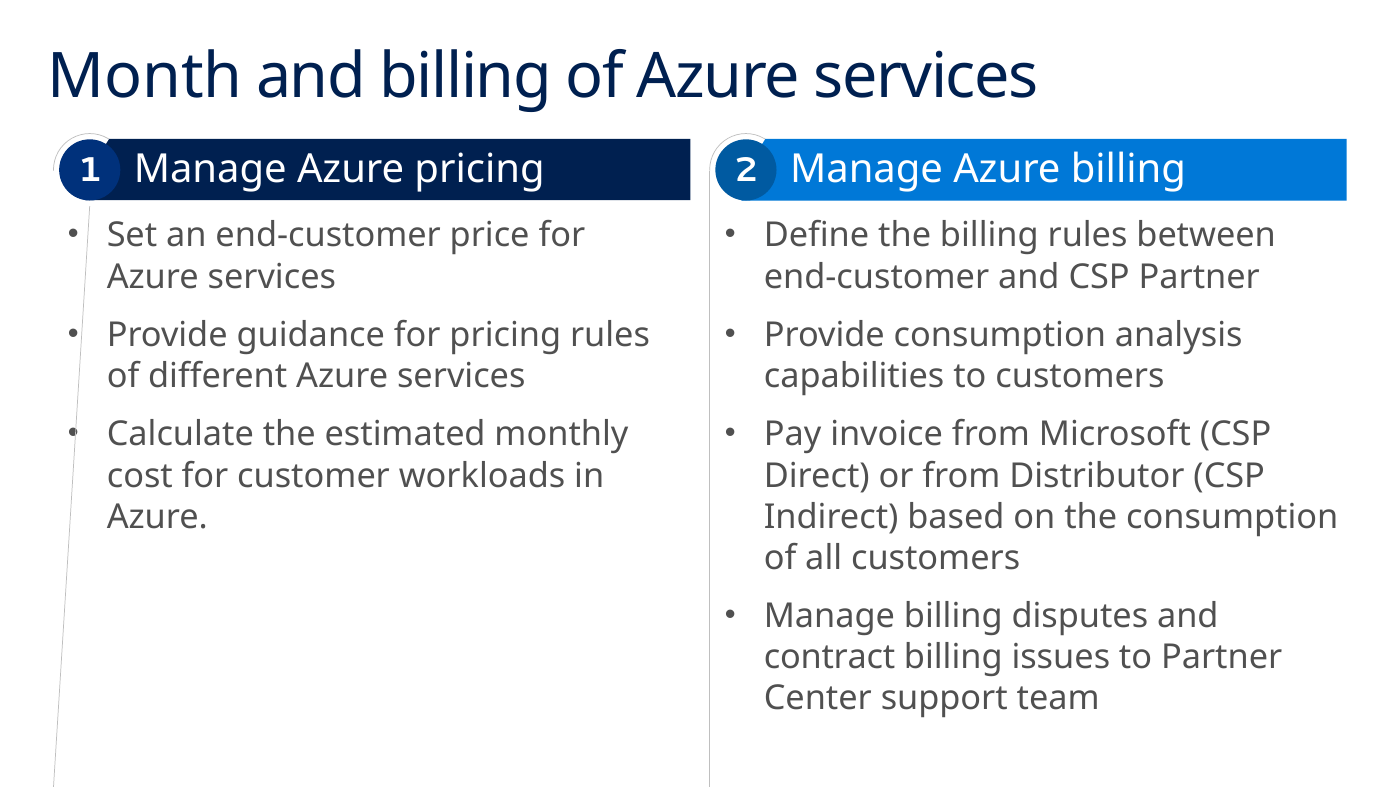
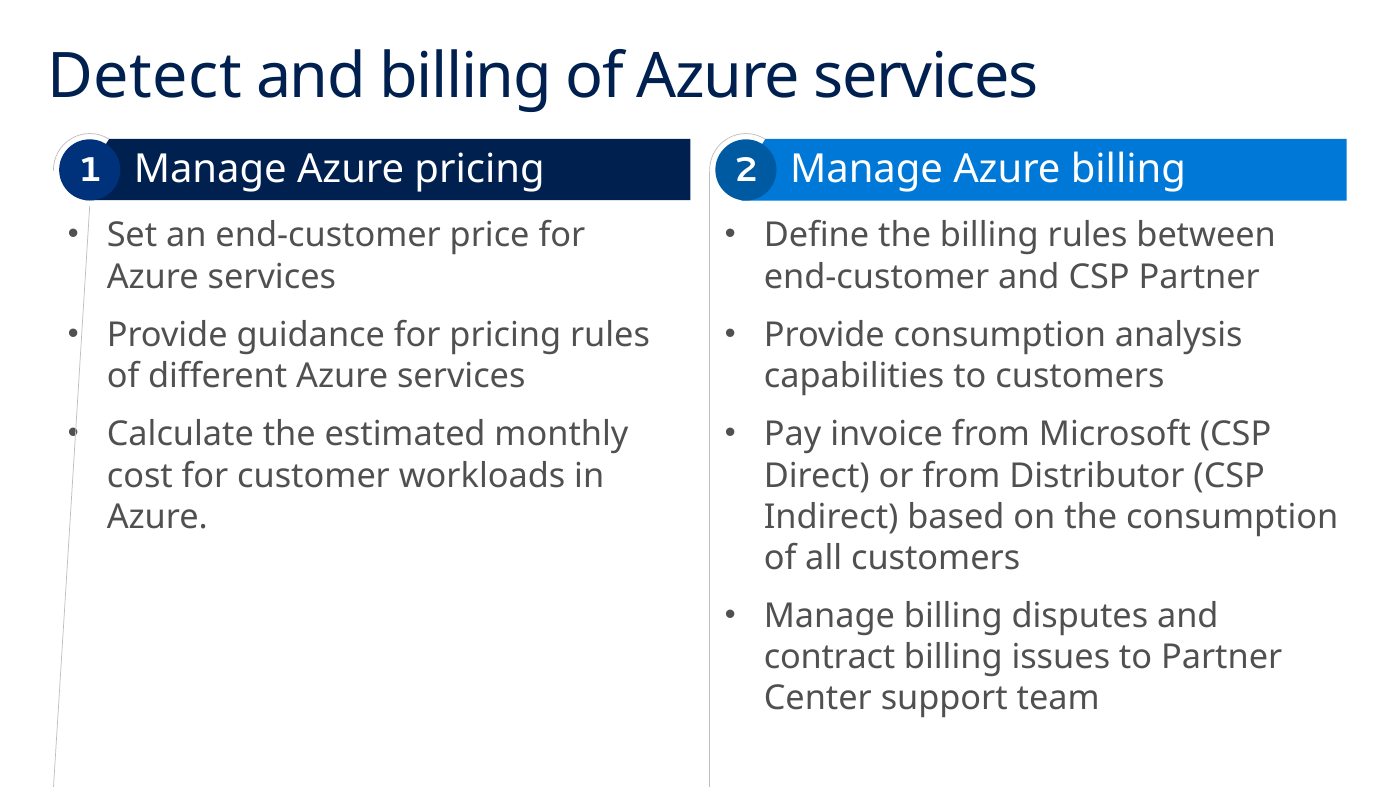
Month: Month -> Detect
